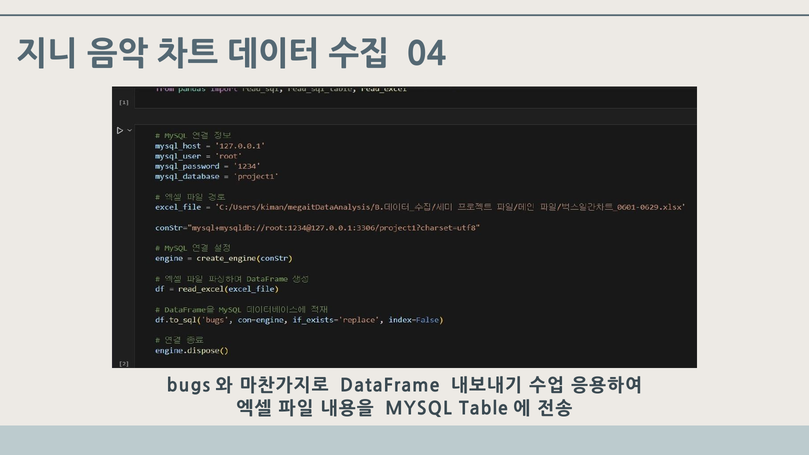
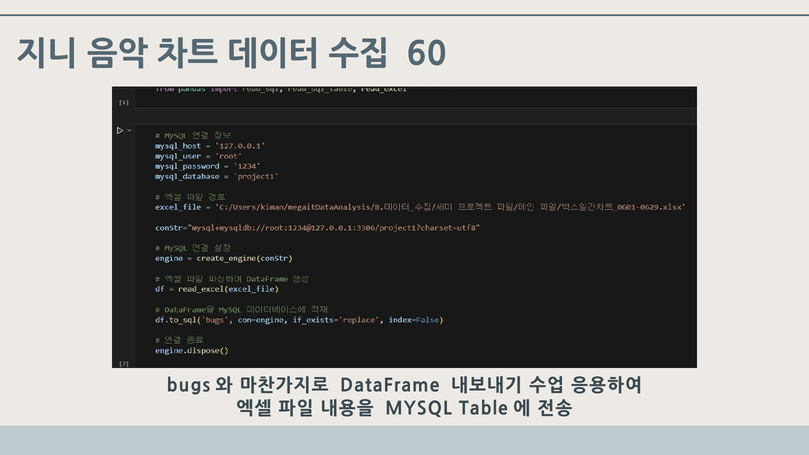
04: 04 -> 60
